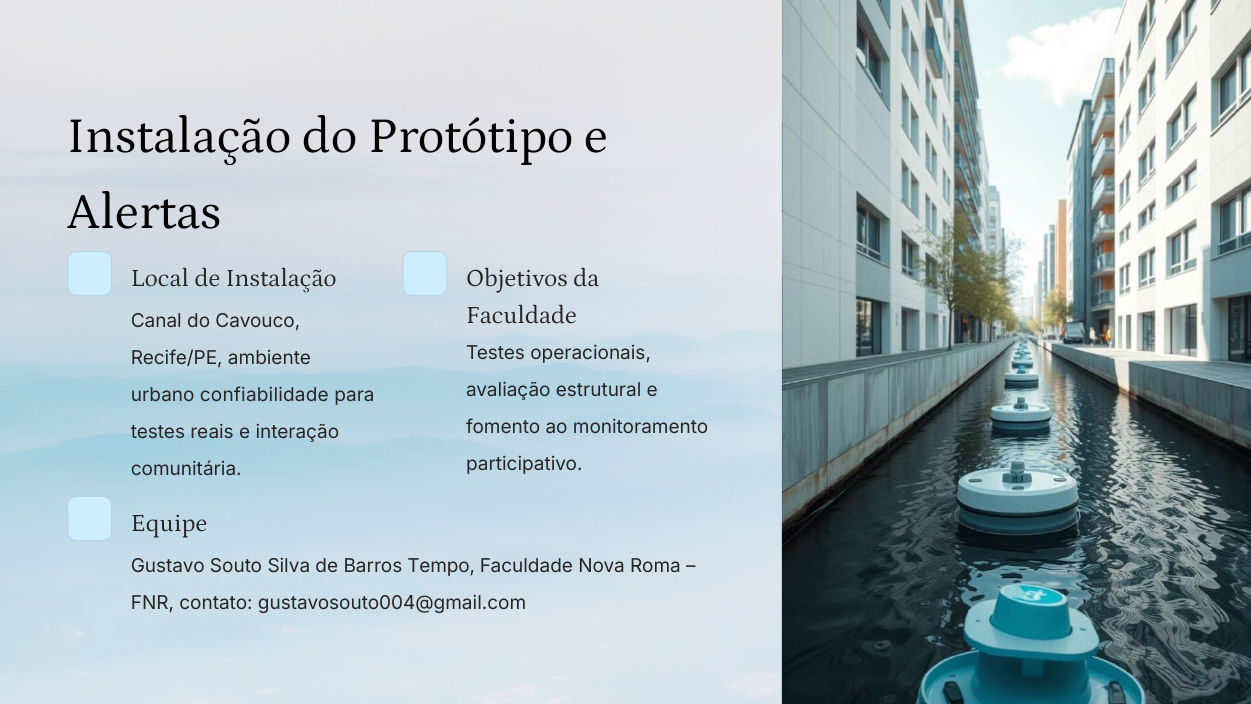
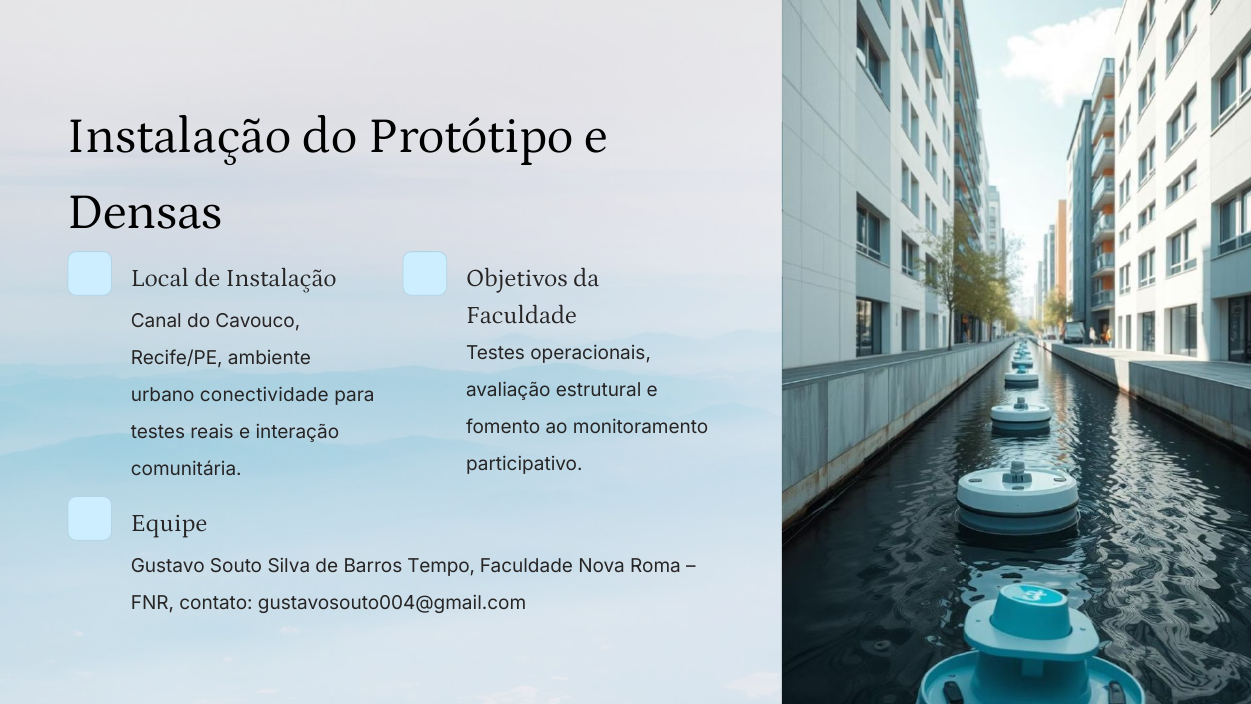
Alertas: Alertas -> Densas
confiabilidade: confiabilidade -> conectividade
